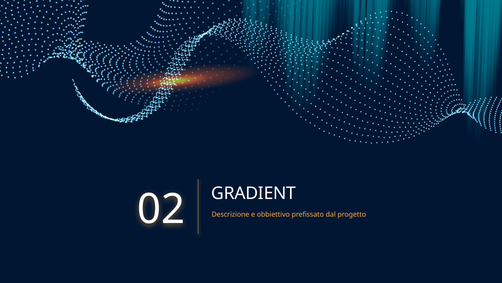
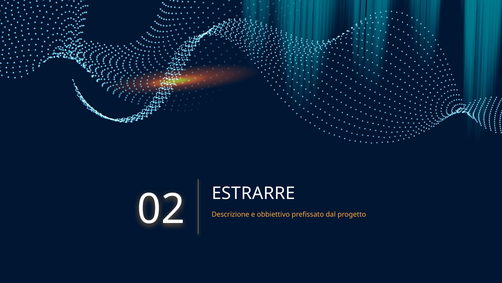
GRADIENT: GRADIENT -> ESTRARRE
